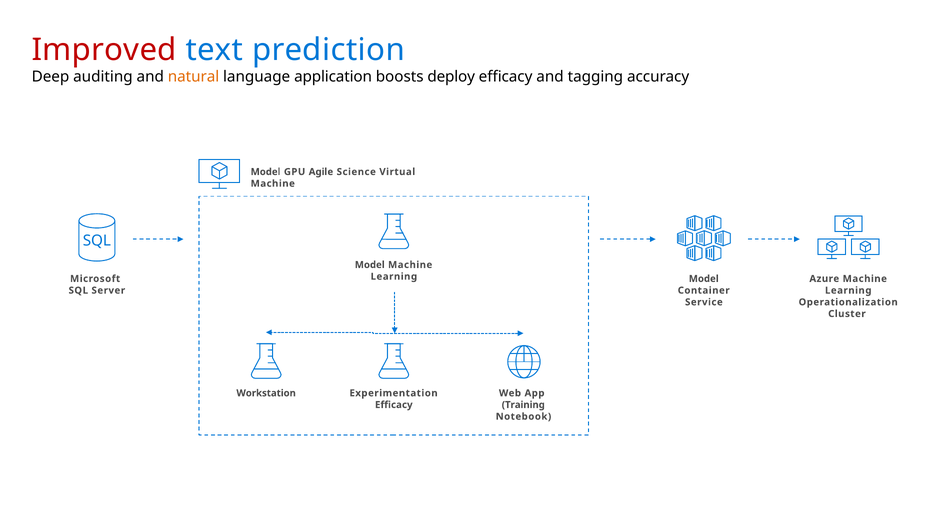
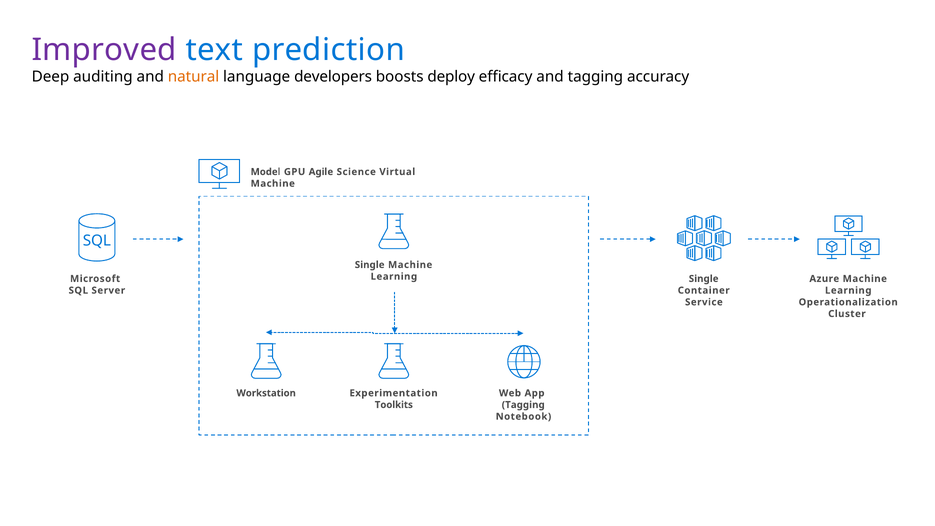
Improved colour: red -> purple
application: application -> developers
Model at (370, 265): Model -> Single
Model at (704, 279): Model -> Single
Efficacy at (394, 405): Efficacy -> Toolkits
Training at (523, 405): Training -> Tagging
